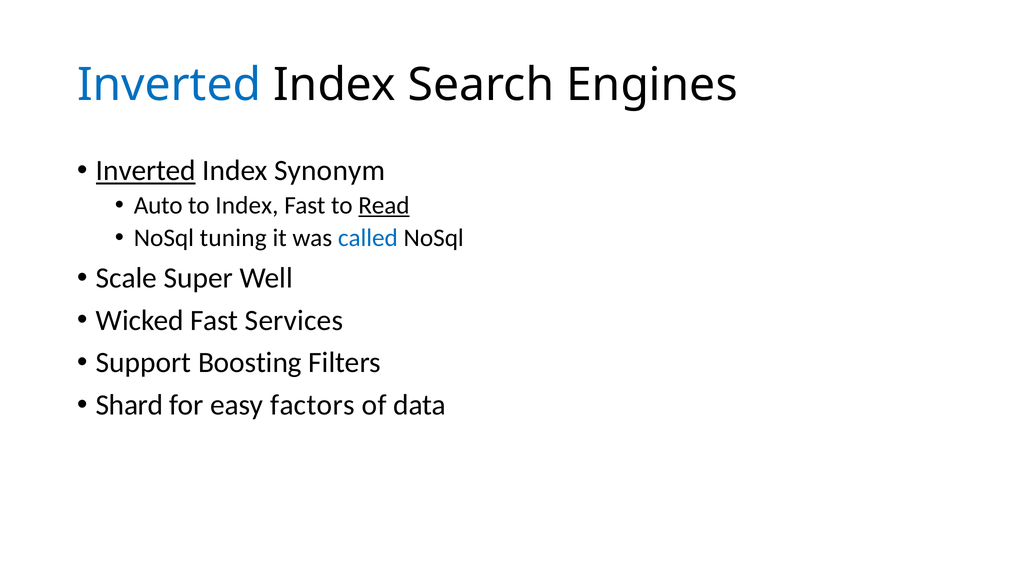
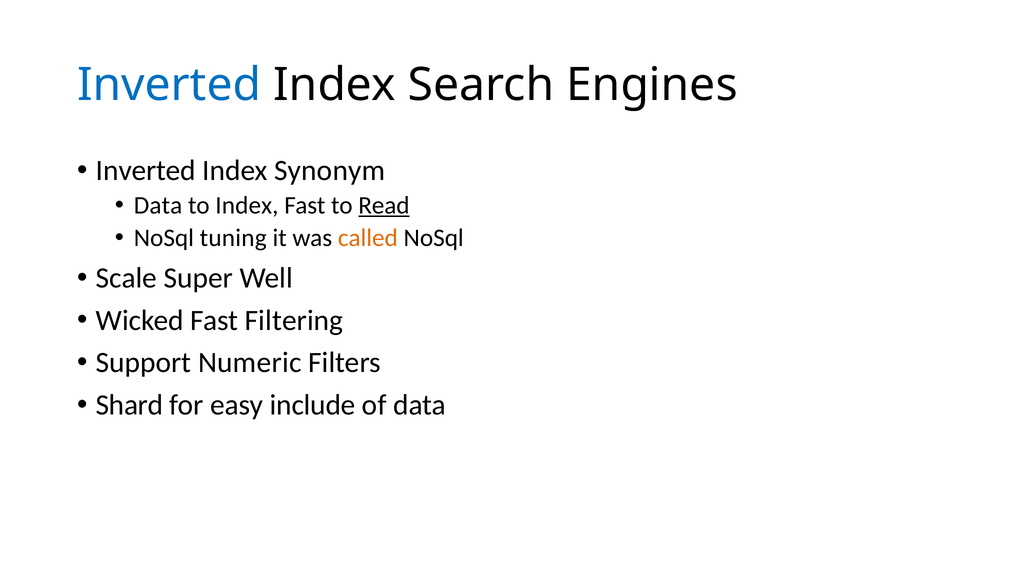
Inverted at (146, 171) underline: present -> none
Auto at (158, 206): Auto -> Data
called colour: blue -> orange
Services: Services -> Filtering
Boosting: Boosting -> Numeric
factors: factors -> include
